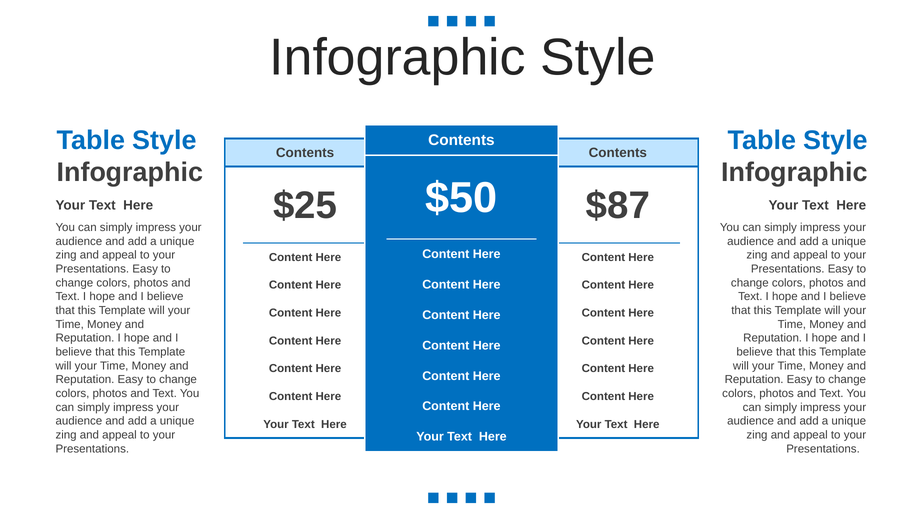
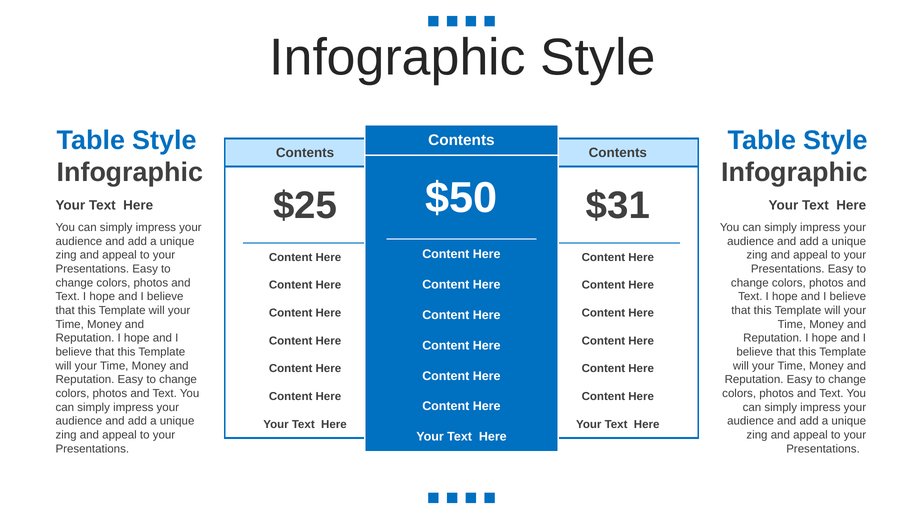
$87: $87 -> $31
